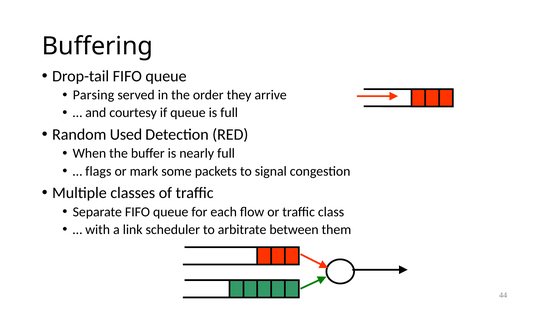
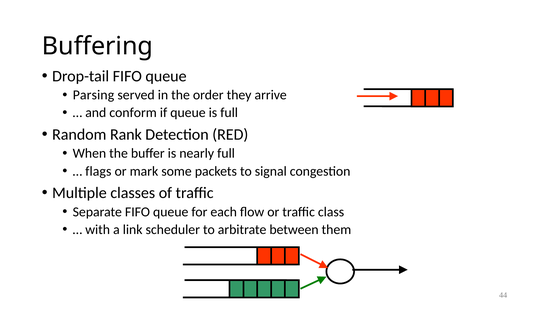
courtesy: courtesy -> conform
Used: Used -> Rank
